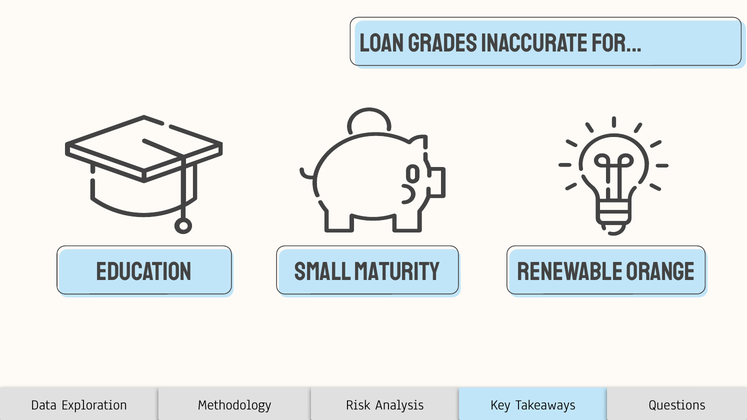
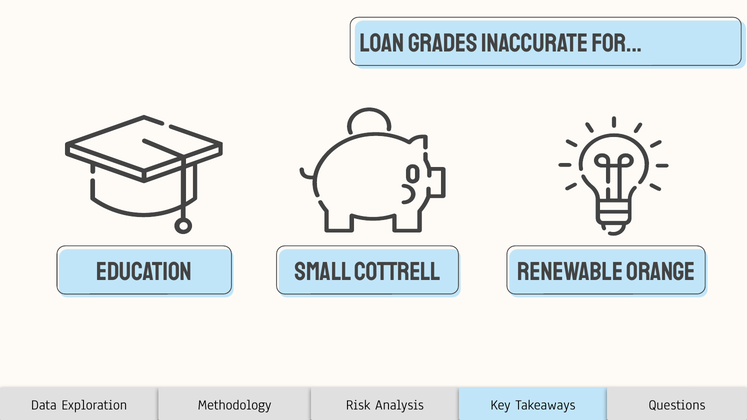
Maturity: Maturity -> Cottrell
